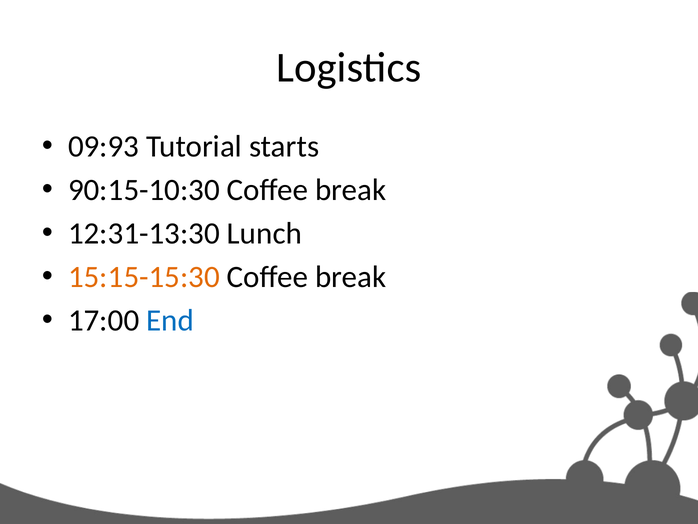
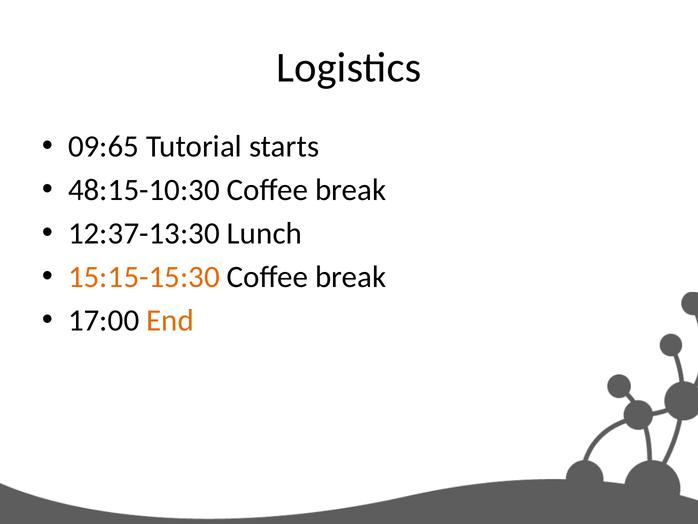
09:93: 09:93 -> 09:65
90:15-10:30: 90:15-10:30 -> 48:15-10:30
12:31-13:30: 12:31-13:30 -> 12:37-13:30
End colour: blue -> orange
